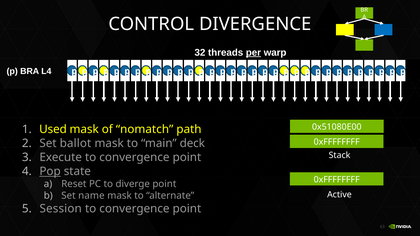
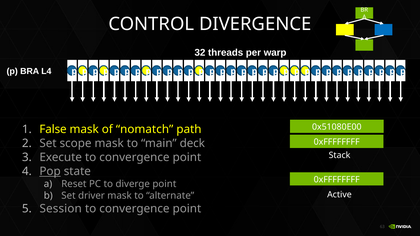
per underline: present -> none
Used: Used -> False
ballot: ballot -> scope
name: name -> driver
